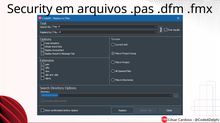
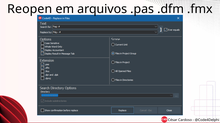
Security: Security -> Reopen
